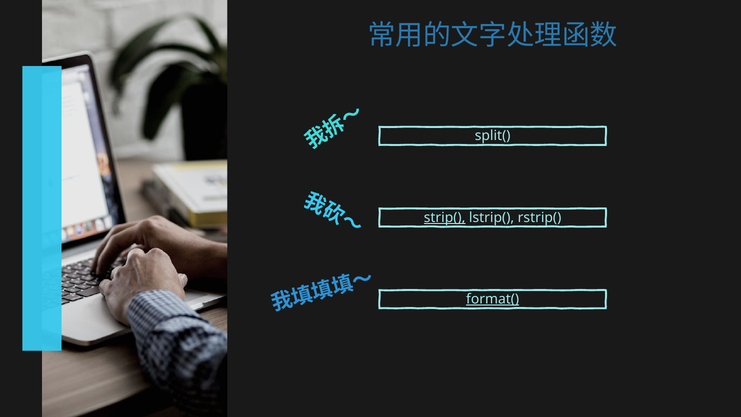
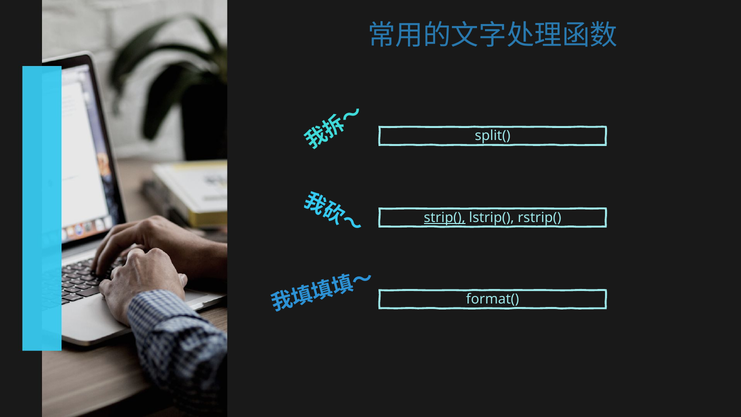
format( underline: present -> none
